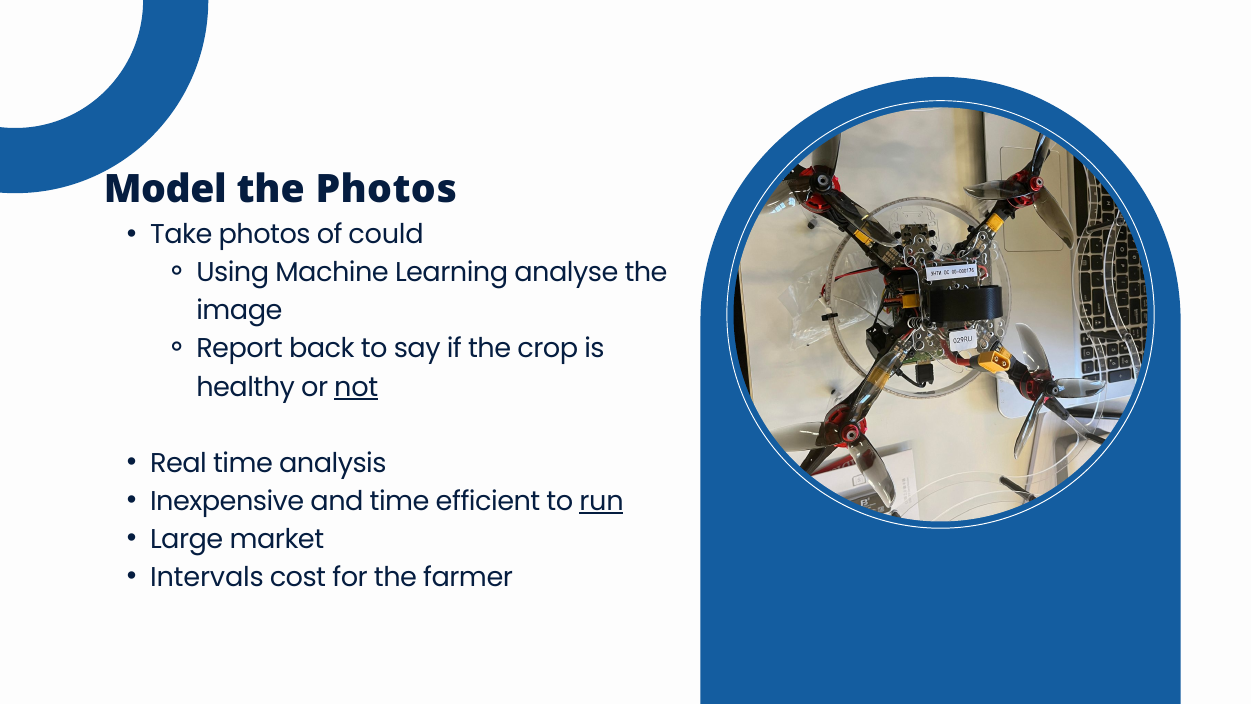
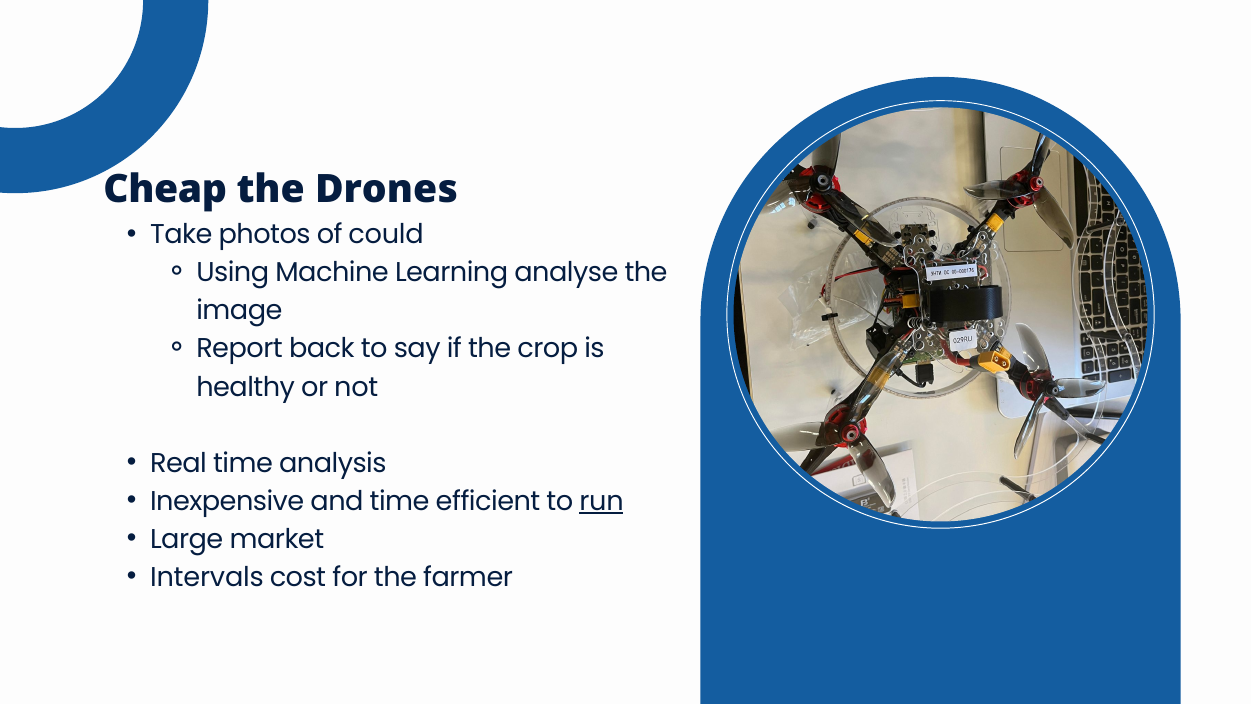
Model: Model -> Cheap
the Photos: Photos -> Drones
not underline: present -> none
